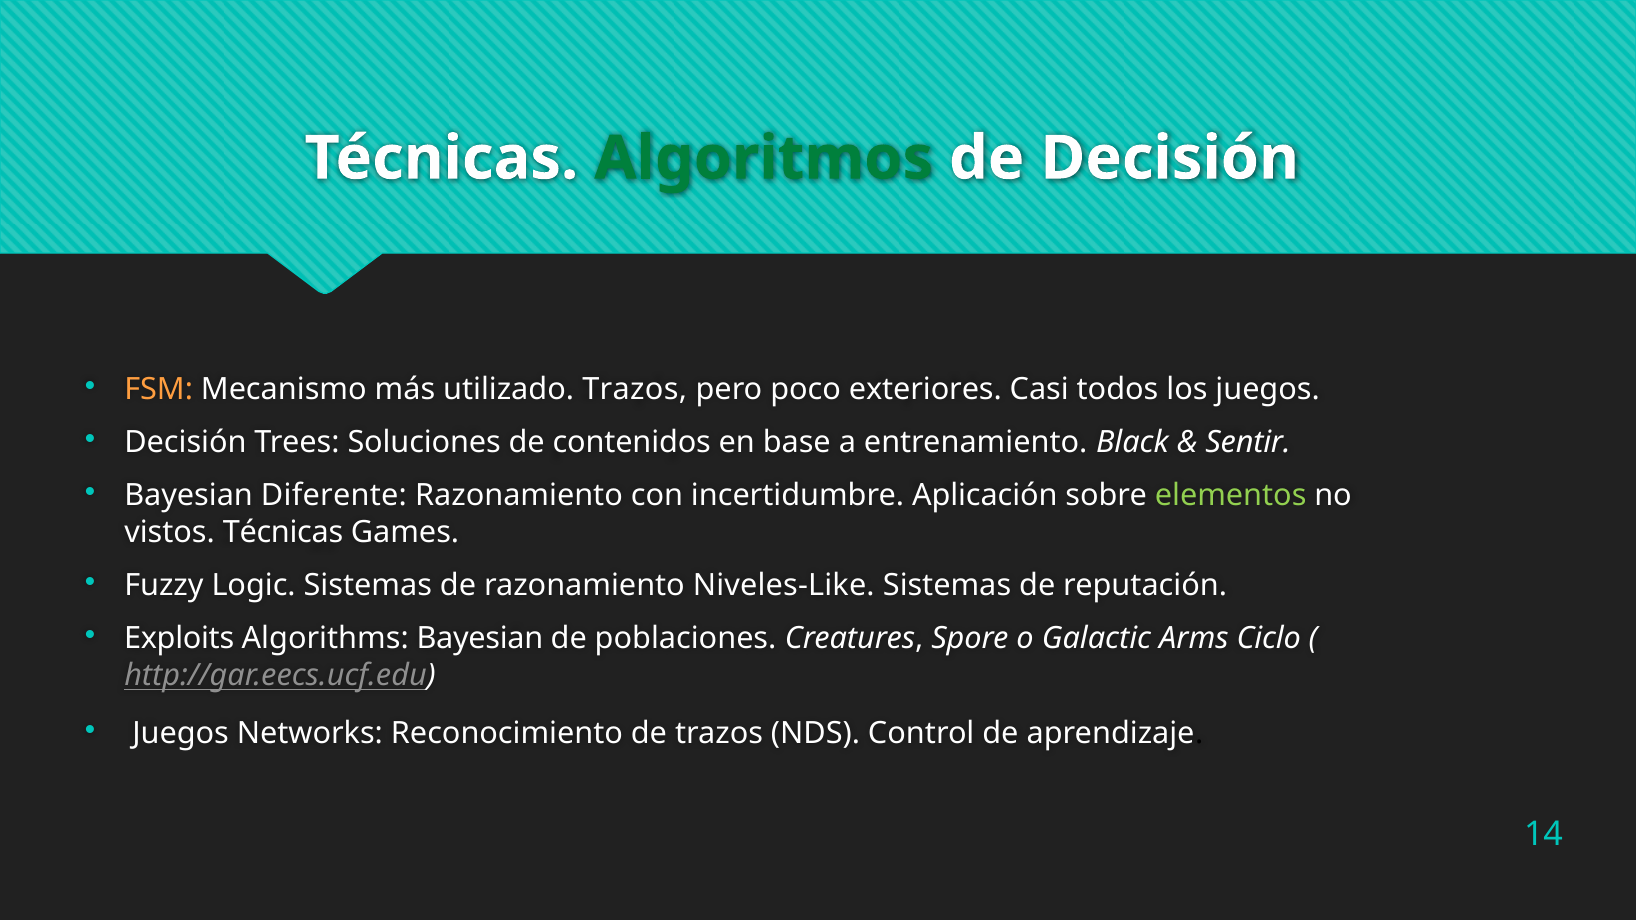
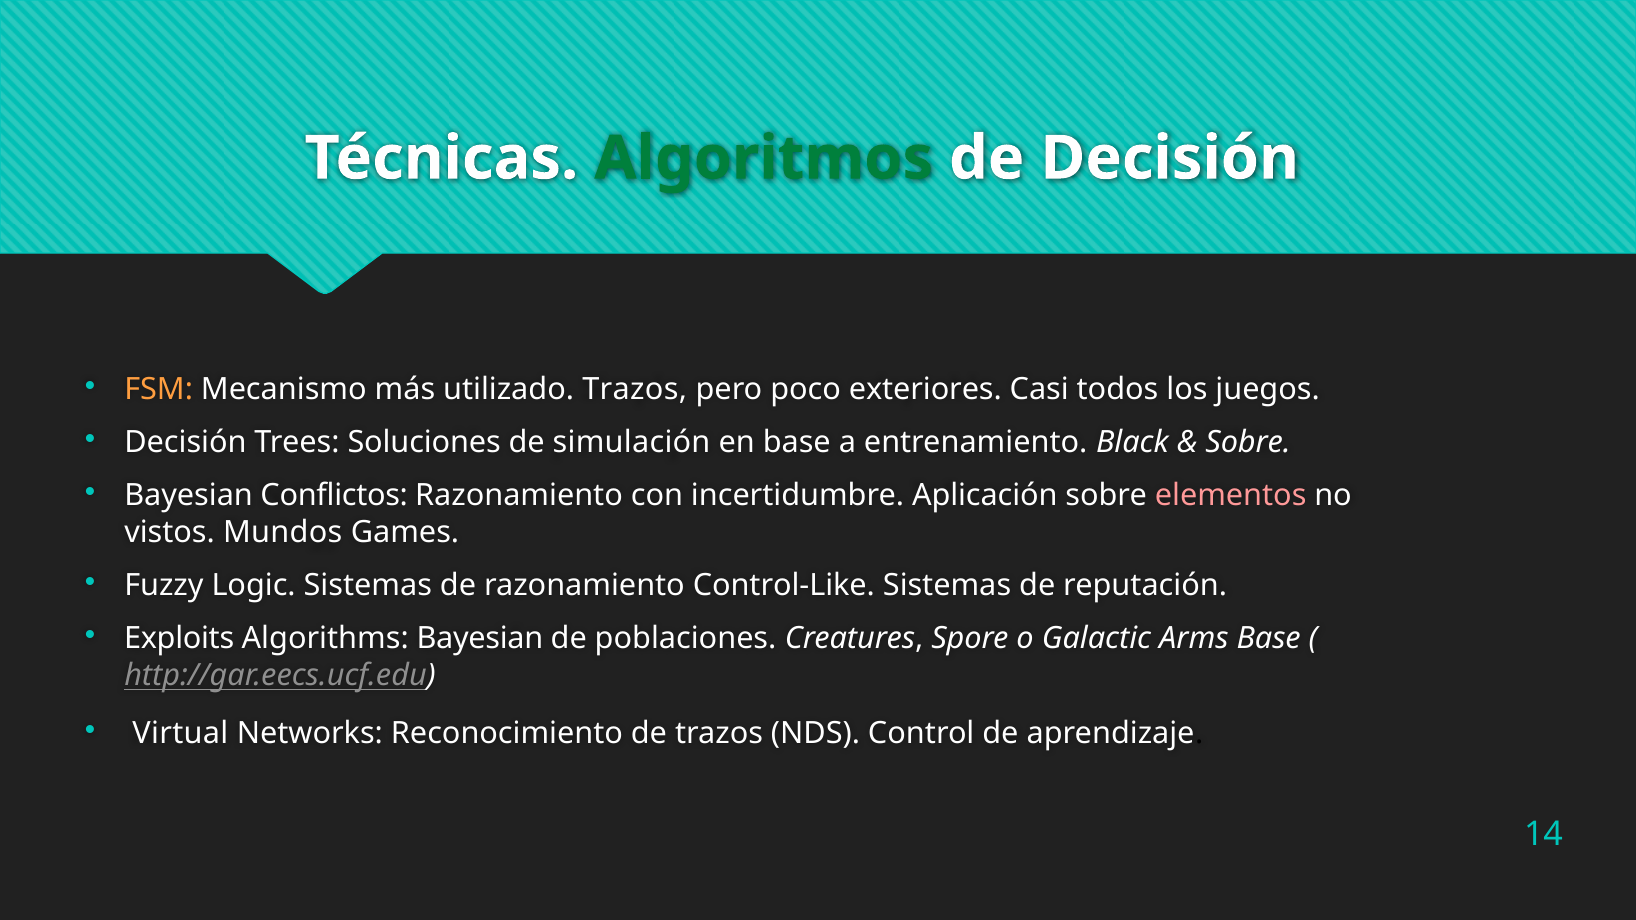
contenidos: contenidos -> simulación
Sentir at (1248, 443): Sentir -> Sobre
Diferente: Diferente -> Conflictos
elementos colour: light green -> pink
vistos Técnicas: Técnicas -> Mundos
Niveles-Like: Niveles-Like -> Control-Like
Arms Ciclo: Ciclo -> Base
Juegos at (181, 734): Juegos -> Virtual
